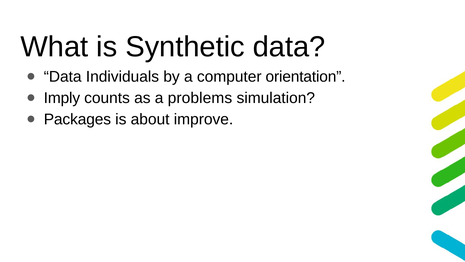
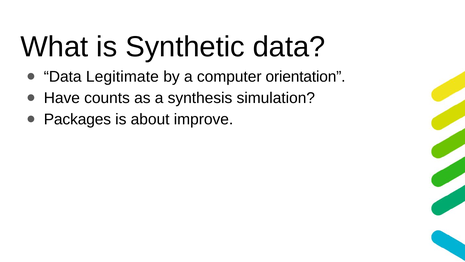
Individuals: Individuals -> Legitimate
Imply: Imply -> Have
problems: problems -> synthesis
